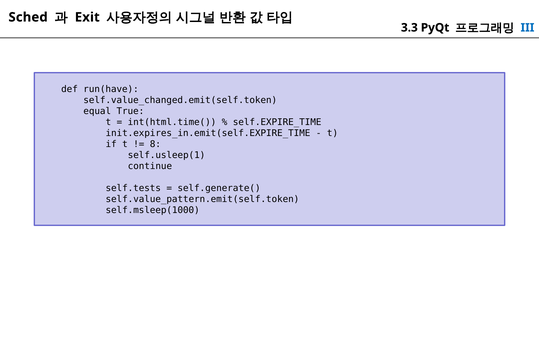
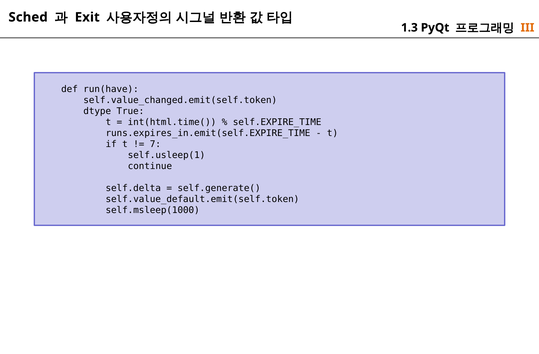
3.3: 3.3 -> 1.3
III colour: blue -> orange
equal: equal -> dtype
init.expires_in.emit(self.EXPIRE_TIME: init.expires_in.emit(self.EXPIRE_TIME -> runs.expires_in.emit(self.EXPIRE_TIME
8: 8 -> 7
self.tests: self.tests -> self.delta
self.value_pattern.emit(self.token: self.value_pattern.emit(self.token -> self.value_default.emit(self.token
